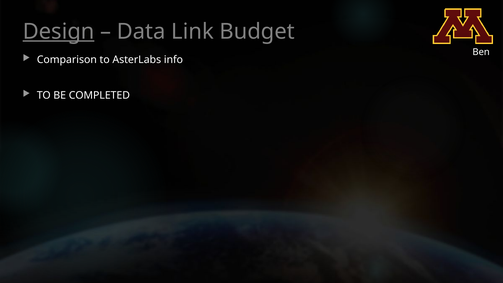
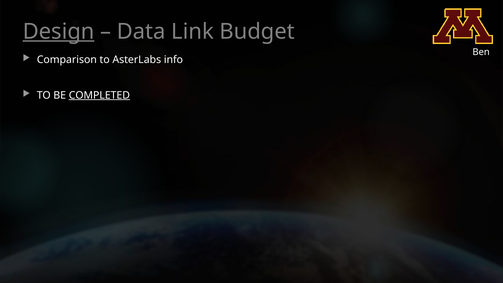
COMPLETED underline: none -> present
